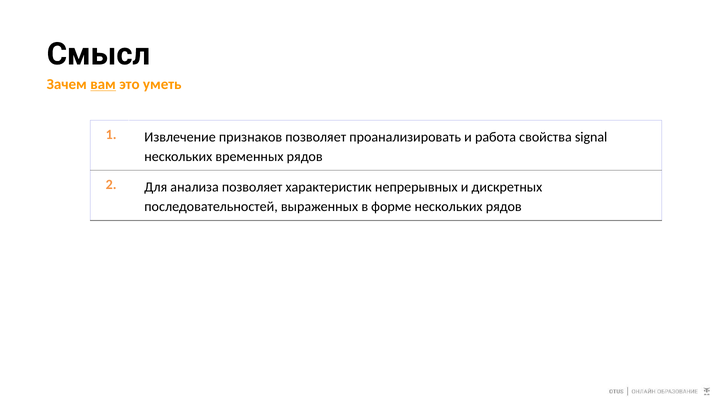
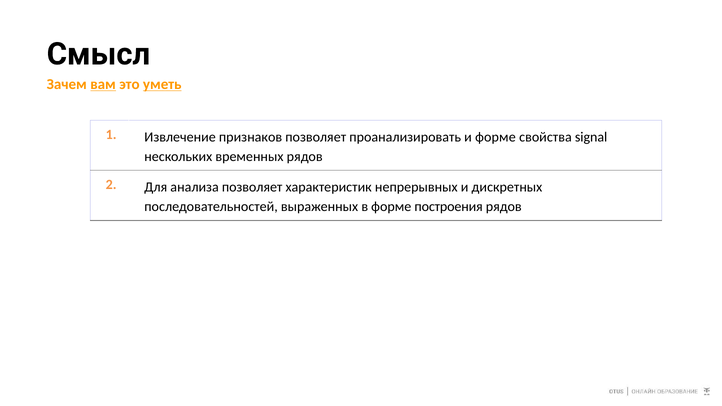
уметь underline: none -> present
и работа: работа -> форме
форме нескольких: нескольких -> построения
